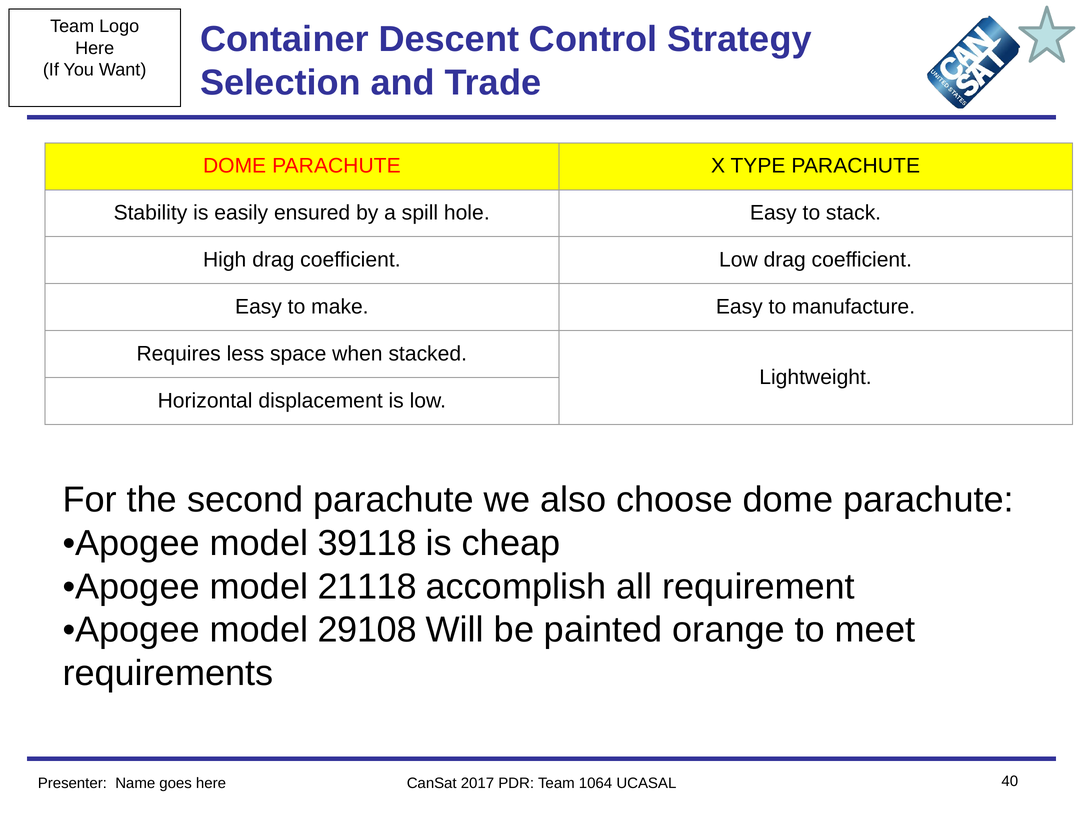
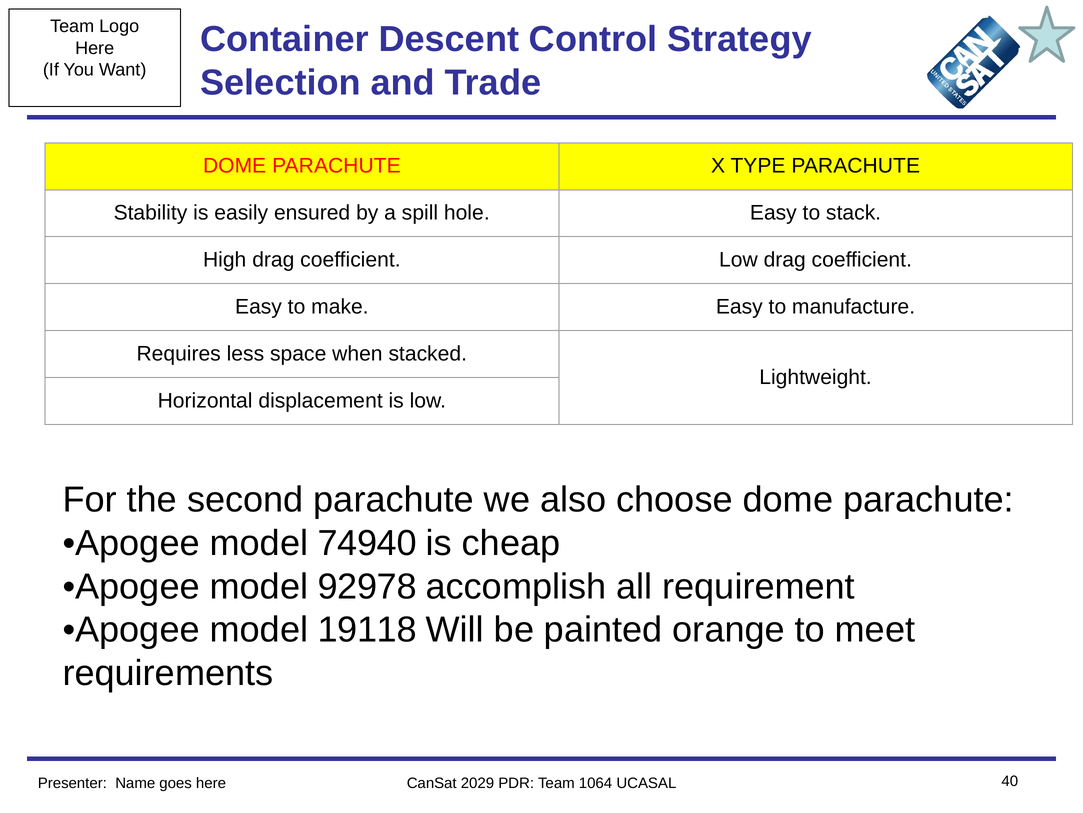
39118: 39118 -> 74940
21118: 21118 -> 92978
29108: 29108 -> 19118
2017: 2017 -> 2029
